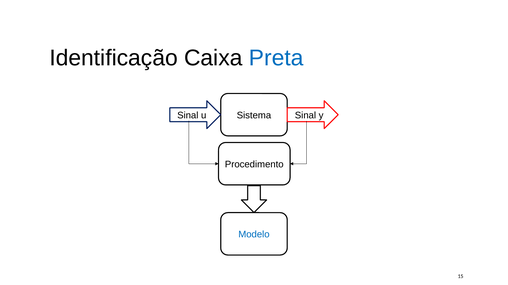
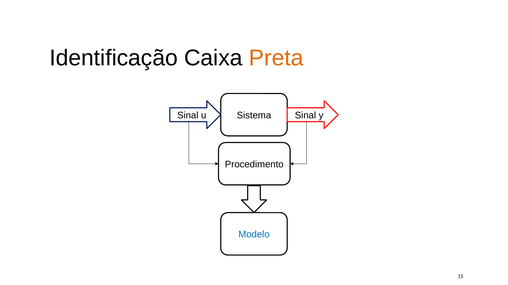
Preta colour: blue -> orange
